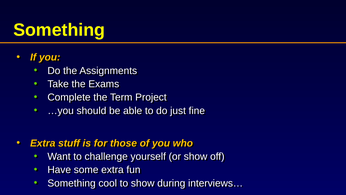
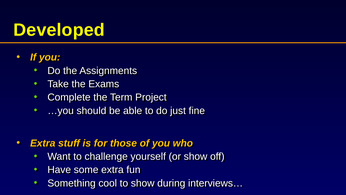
Something at (59, 30): Something -> Developed
